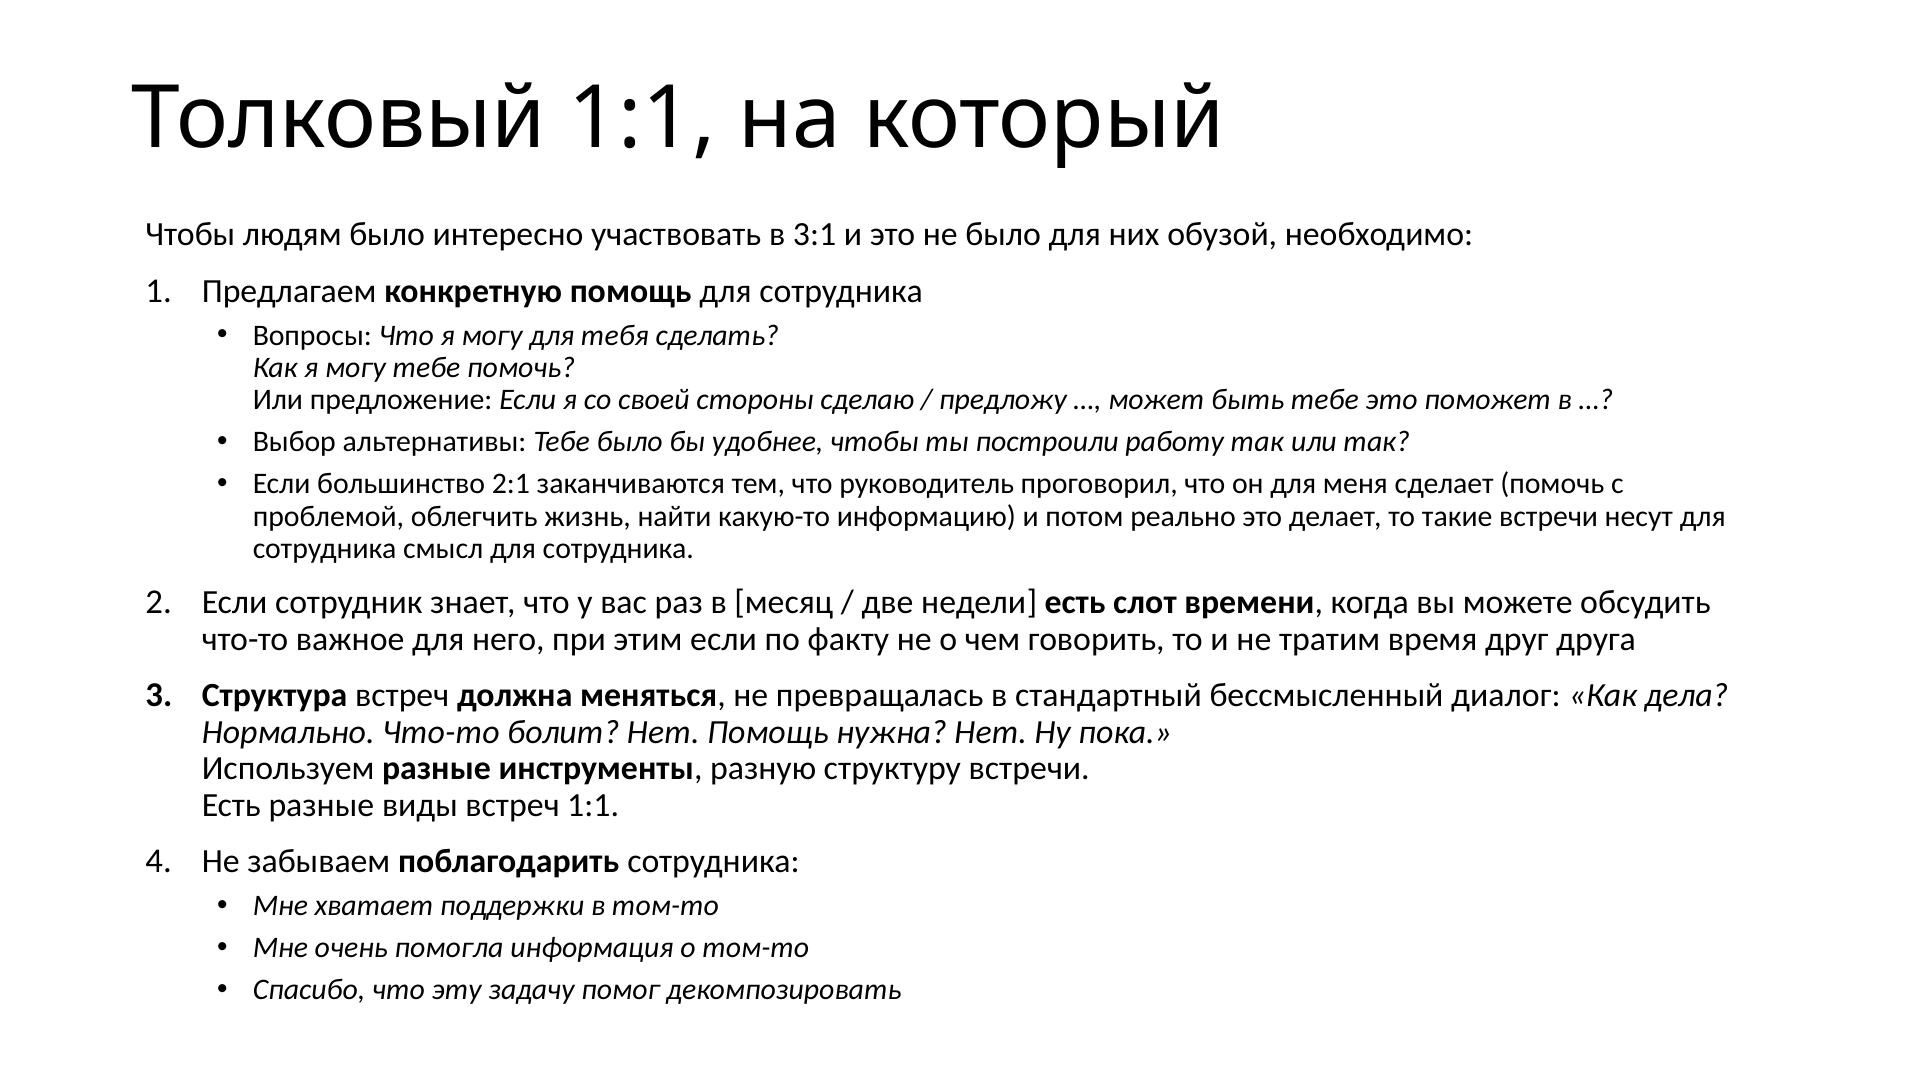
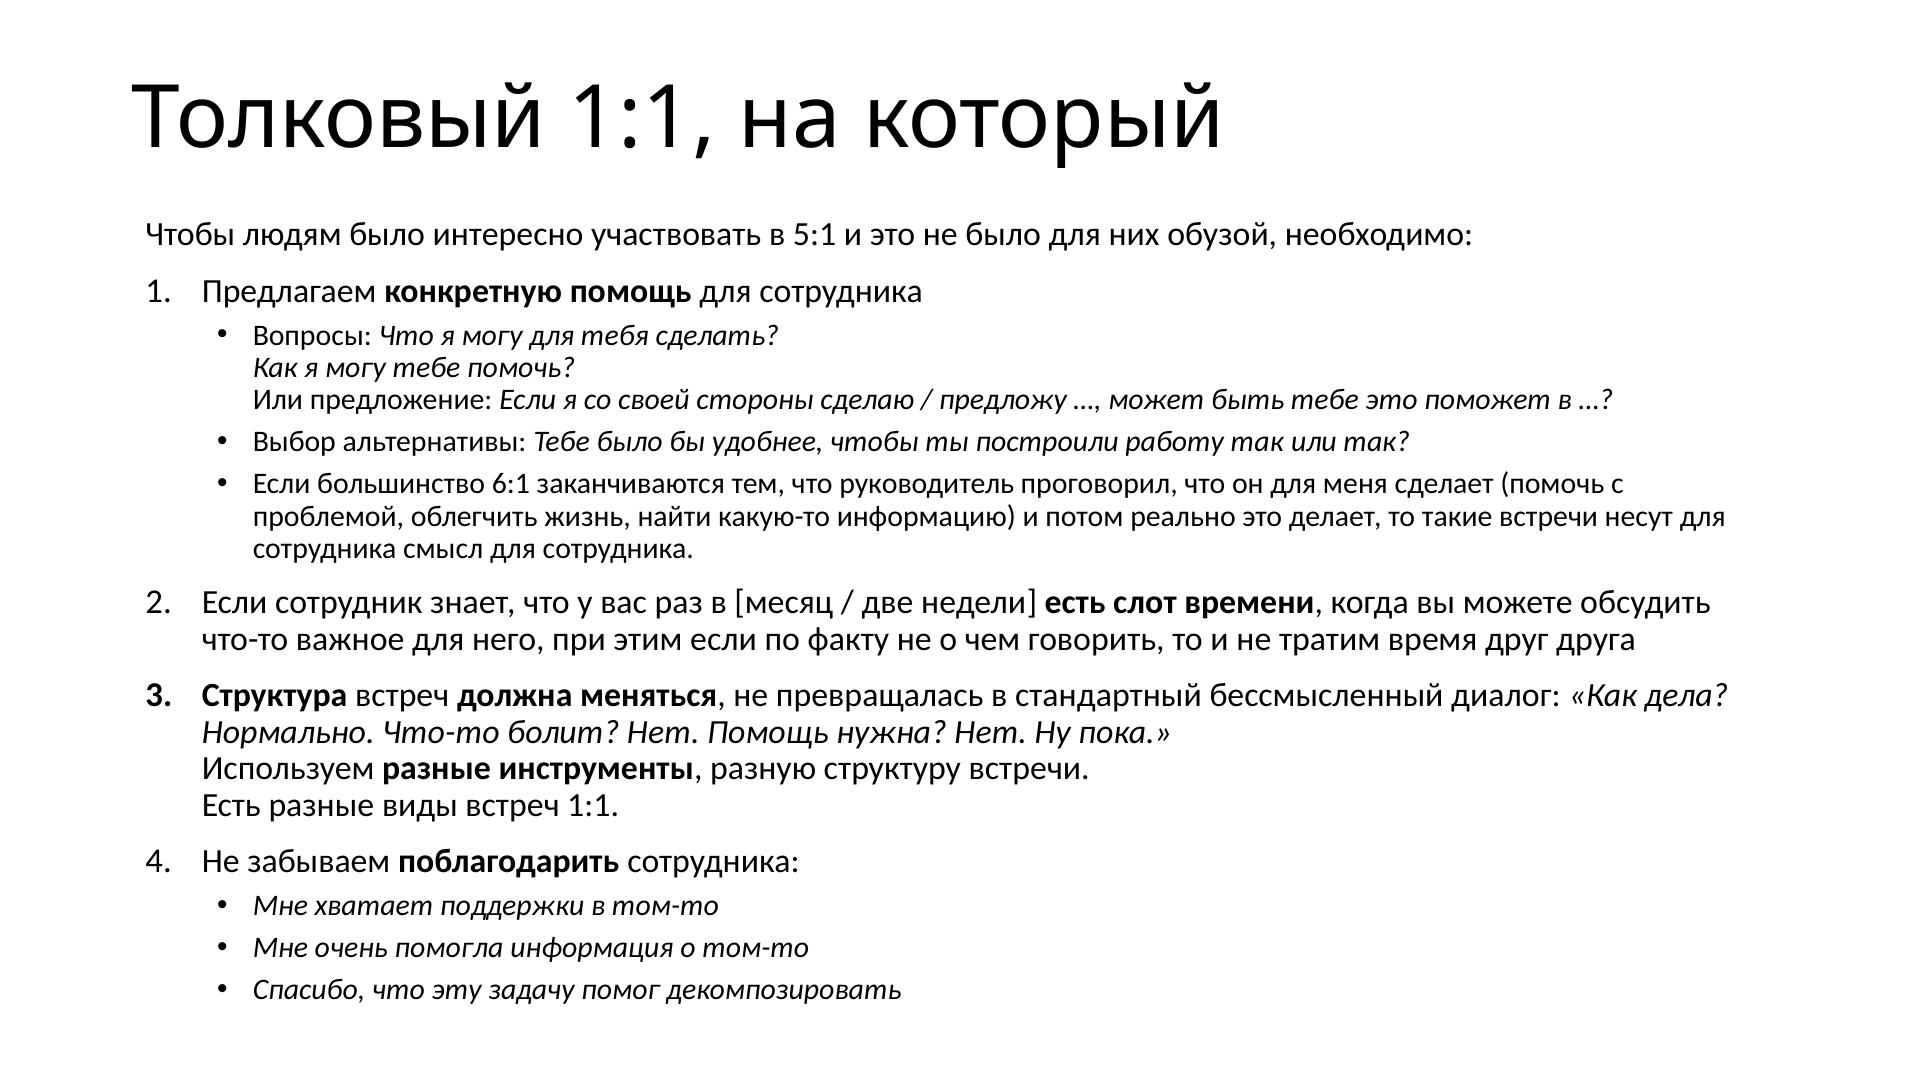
3:1: 3:1 -> 5:1
2:1: 2:1 -> 6:1
